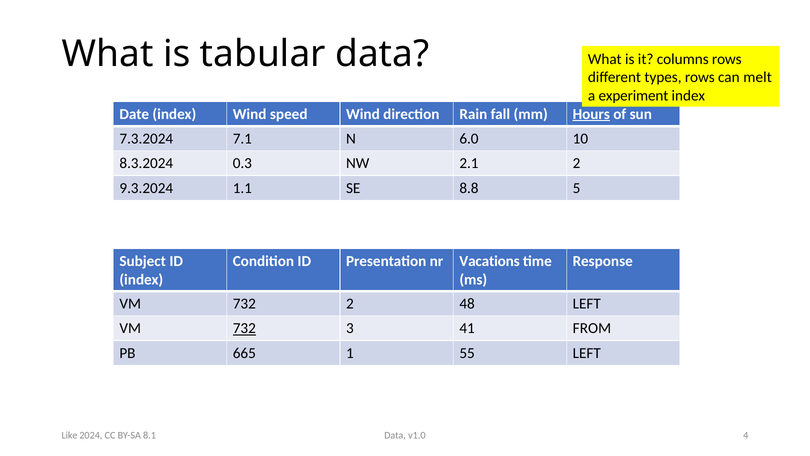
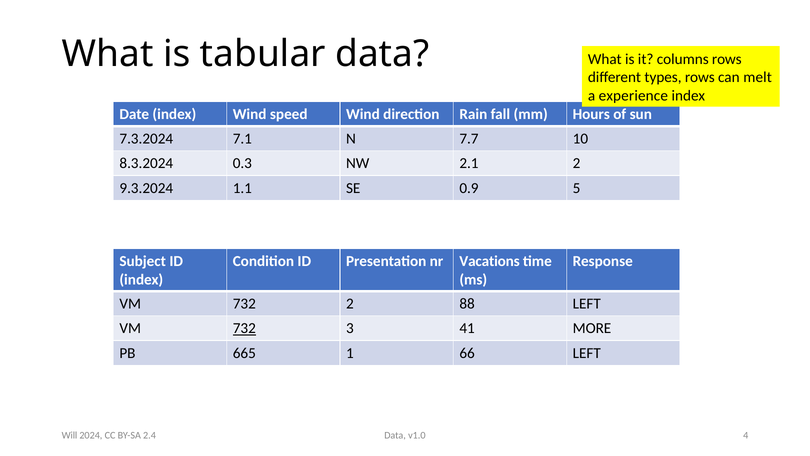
experiment: experiment -> experience
Hours underline: present -> none
6.0: 6.0 -> 7.7
8.8: 8.8 -> 0.9
48: 48 -> 88
FROM: FROM -> MORE
55: 55 -> 66
Like: Like -> Will
8.1: 8.1 -> 2.4
